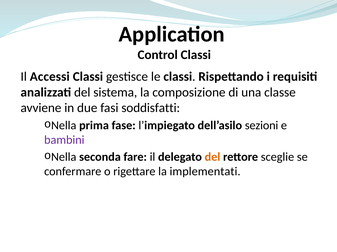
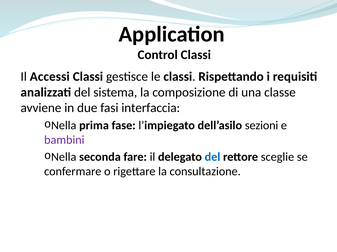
soddisfatti: soddisfatti -> interfaccia
del at (212, 157) colour: orange -> blue
implementati: implementati -> consultazione
